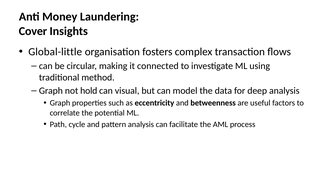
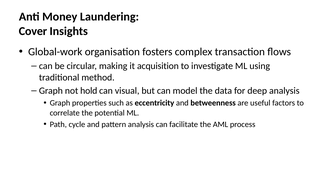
Global-little: Global-little -> Global-work
connected: connected -> acquisition
